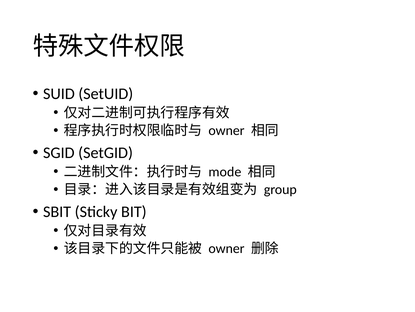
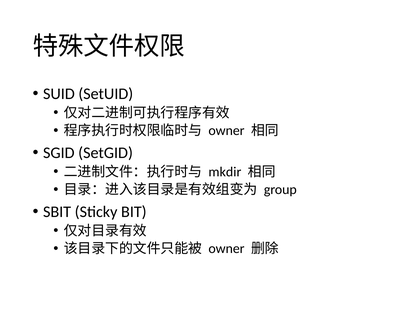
mode: mode -> mkdir
